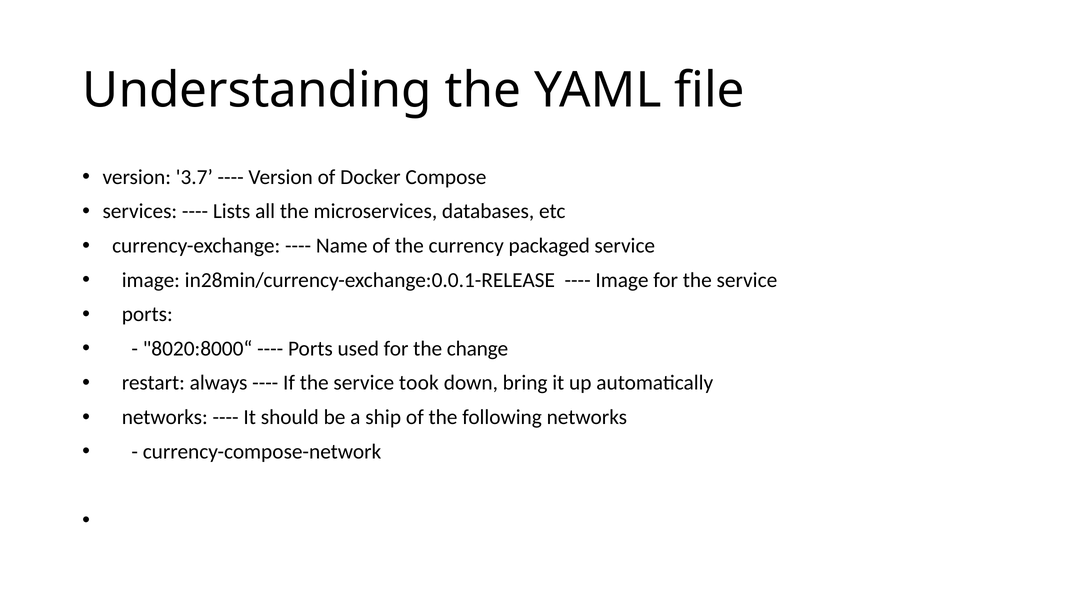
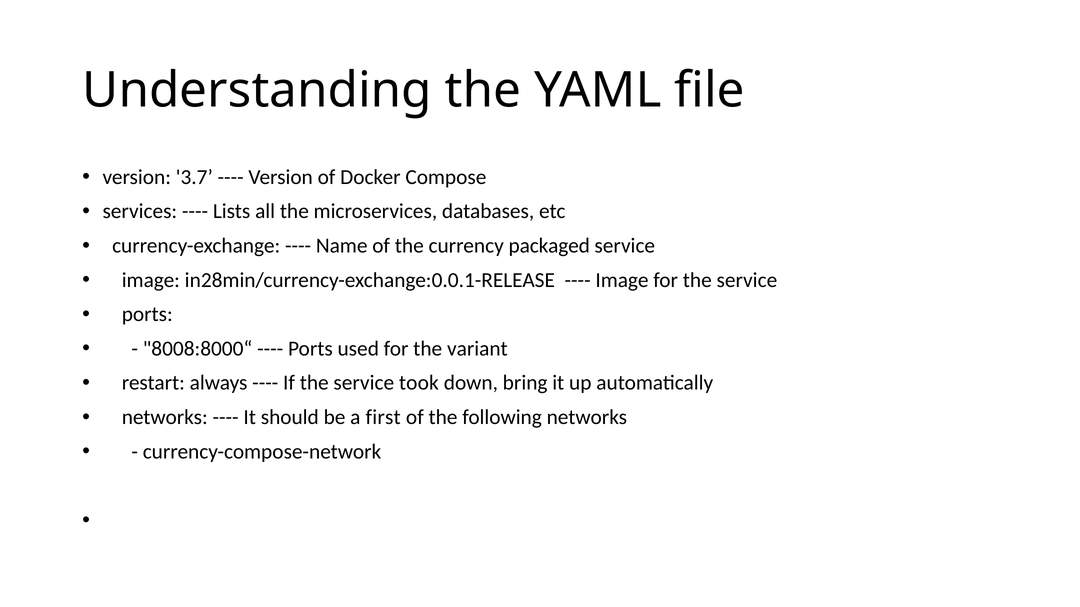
8020:8000“: 8020:8000“ -> 8008:8000“
change: change -> variant
ship: ship -> first
